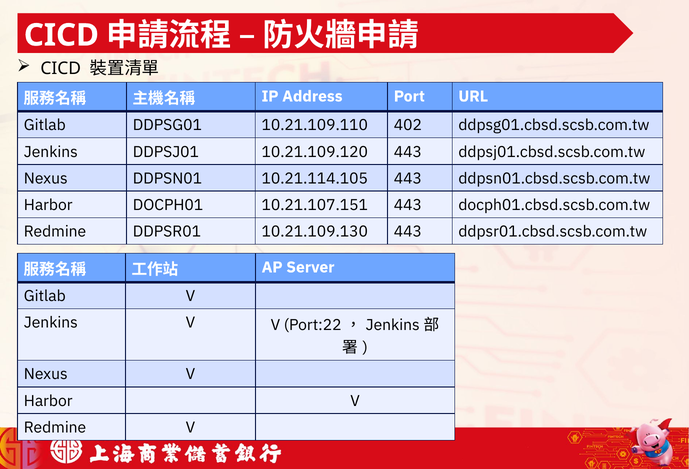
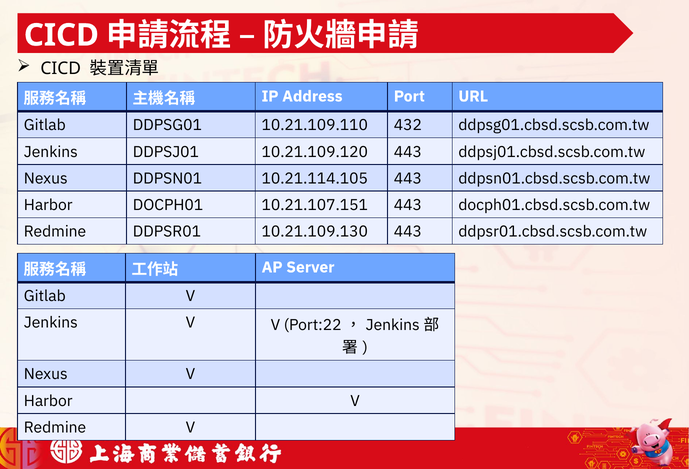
402: 402 -> 432
